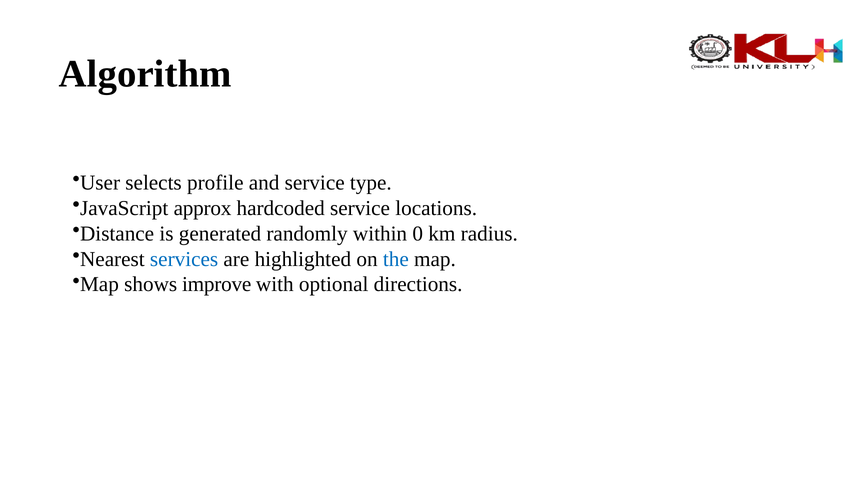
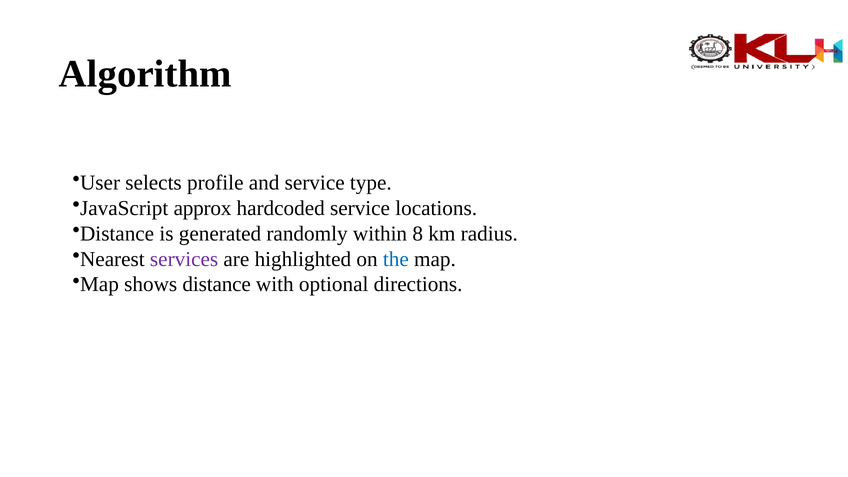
0: 0 -> 8
services colour: blue -> purple
shows improve: improve -> distance
